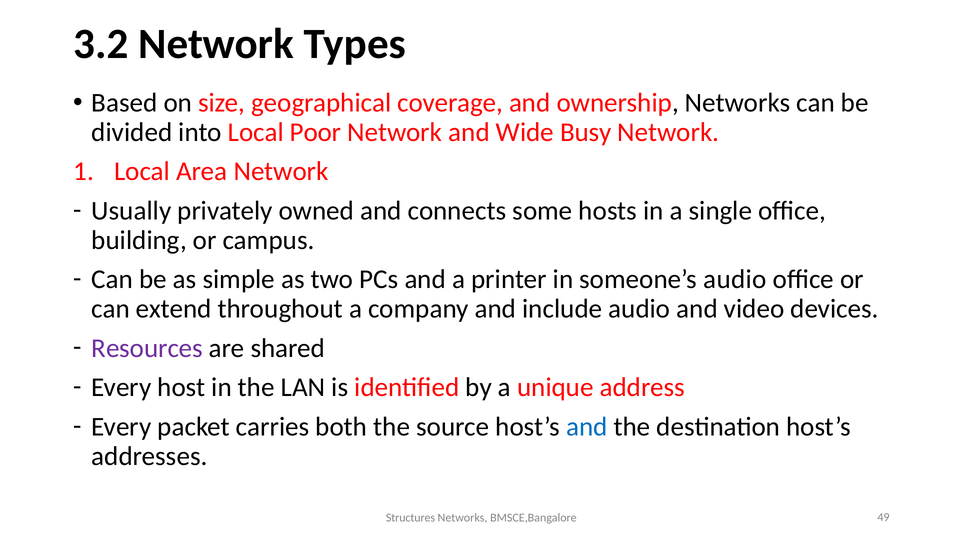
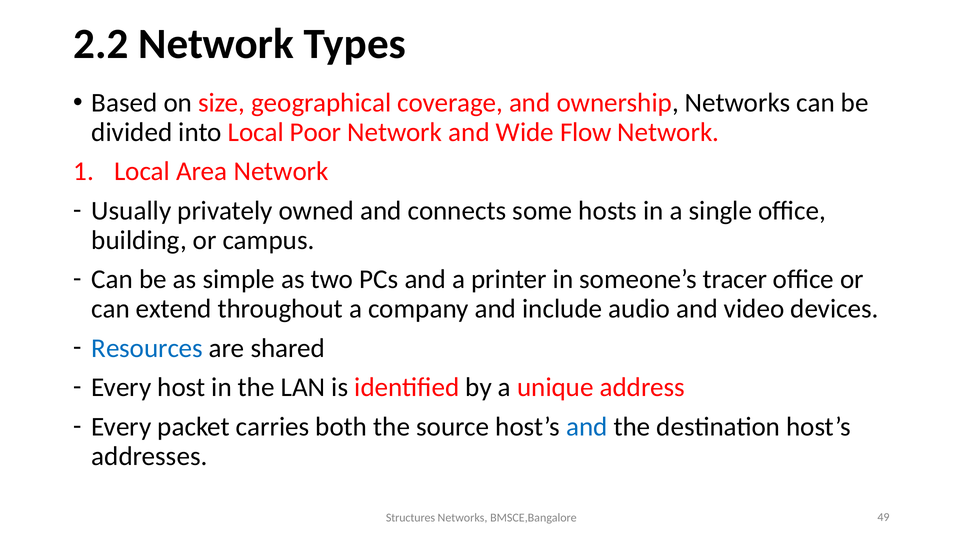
3.2: 3.2 -> 2.2
Busy: Busy -> Flow
someone’s audio: audio -> tracer
Resources colour: purple -> blue
